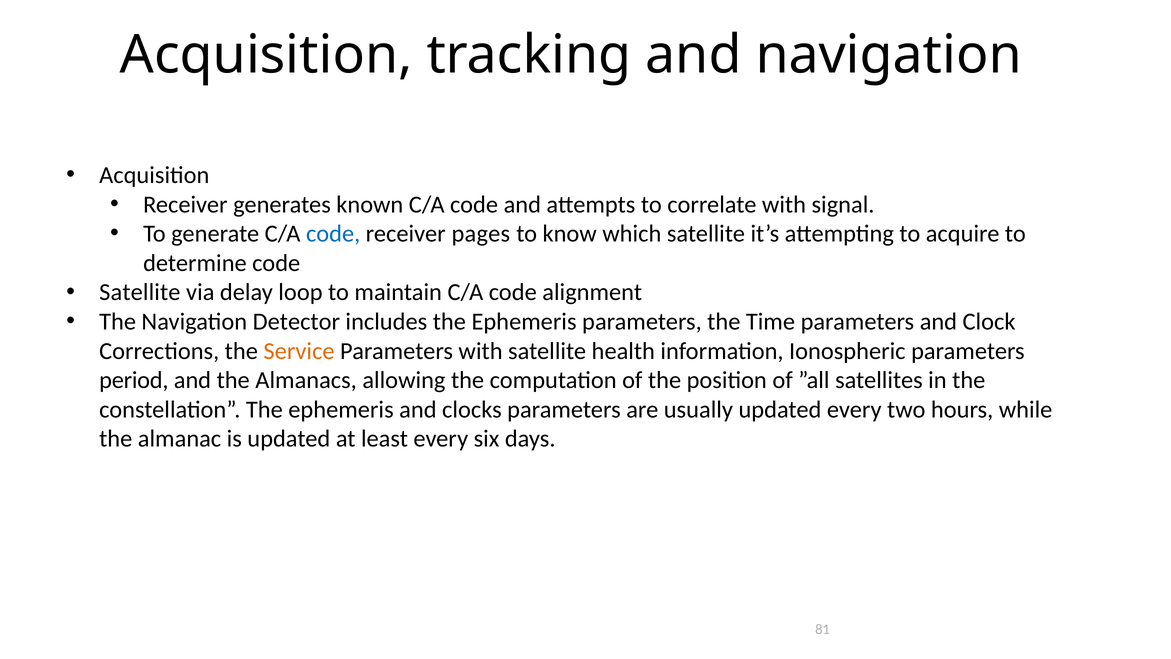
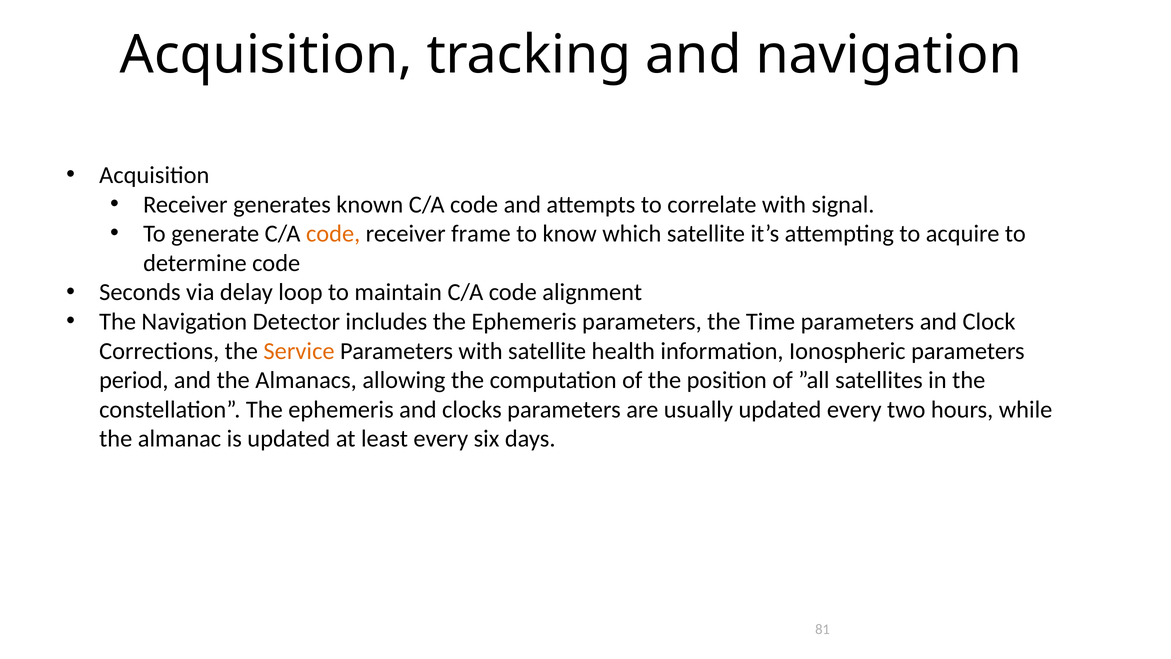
code at (333, 234) colour: blue -> orange
pages: pages -> frame
Satellite at (140, 292): Satellite -> Seconds
